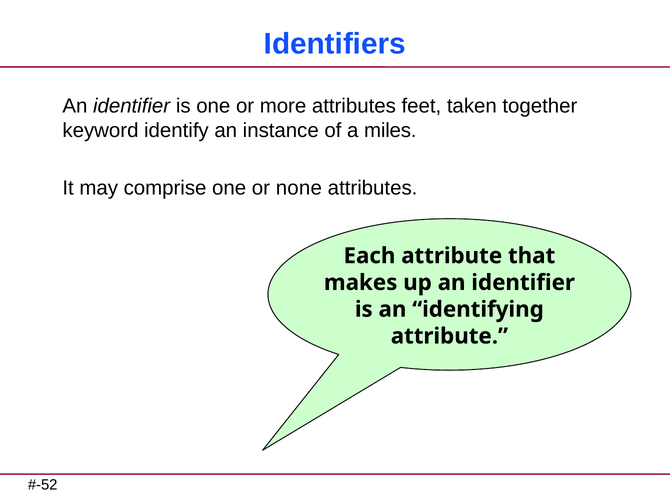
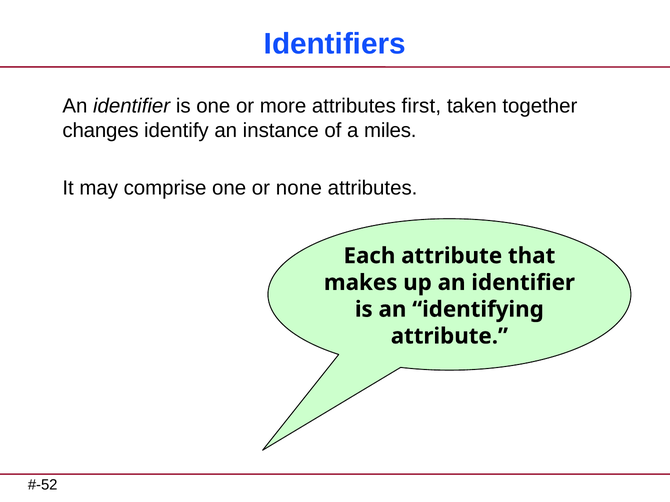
feet: feet -> first
keyword: keyword -> changes
